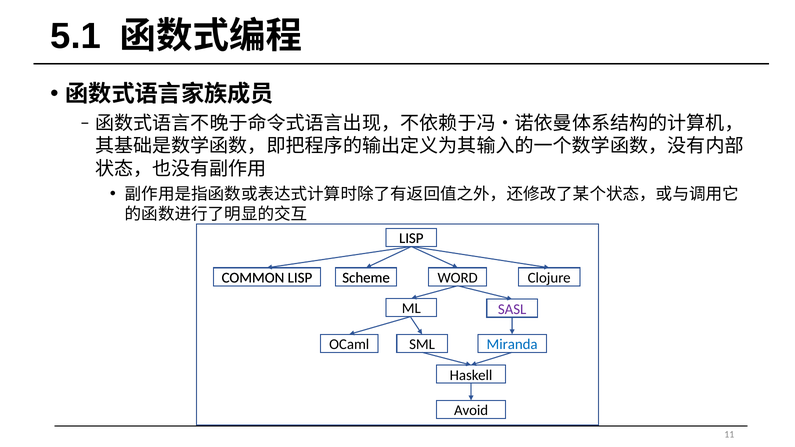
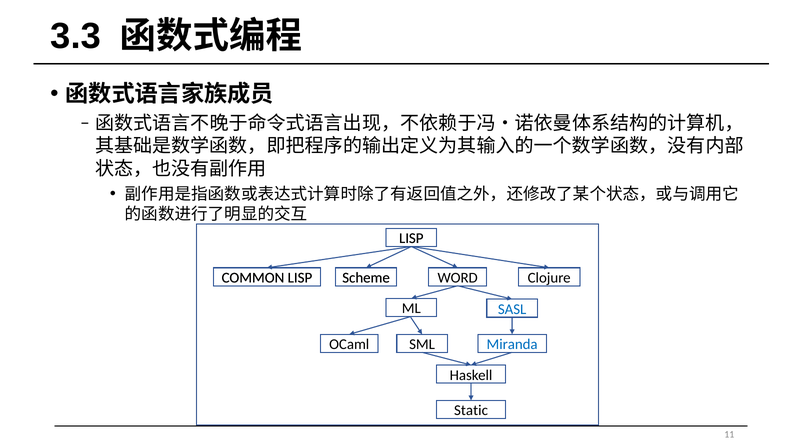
5.1: 5.1 -> 3.3
SASL colour: purple -> blue
Avoid: Avoid -> Static
